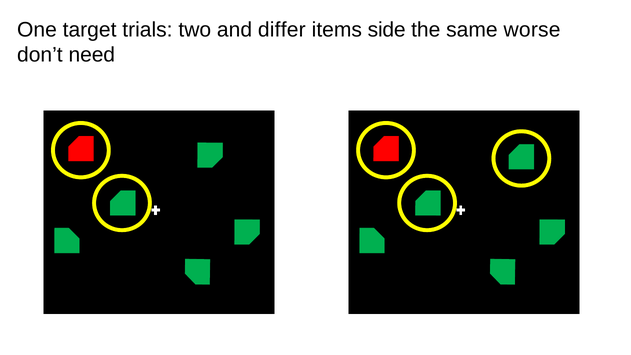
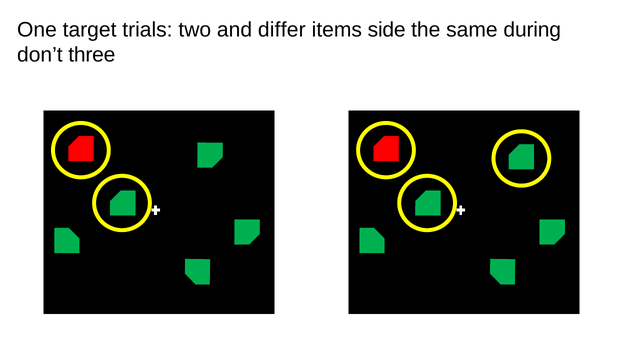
worse: worse -> during
need: need -> three
